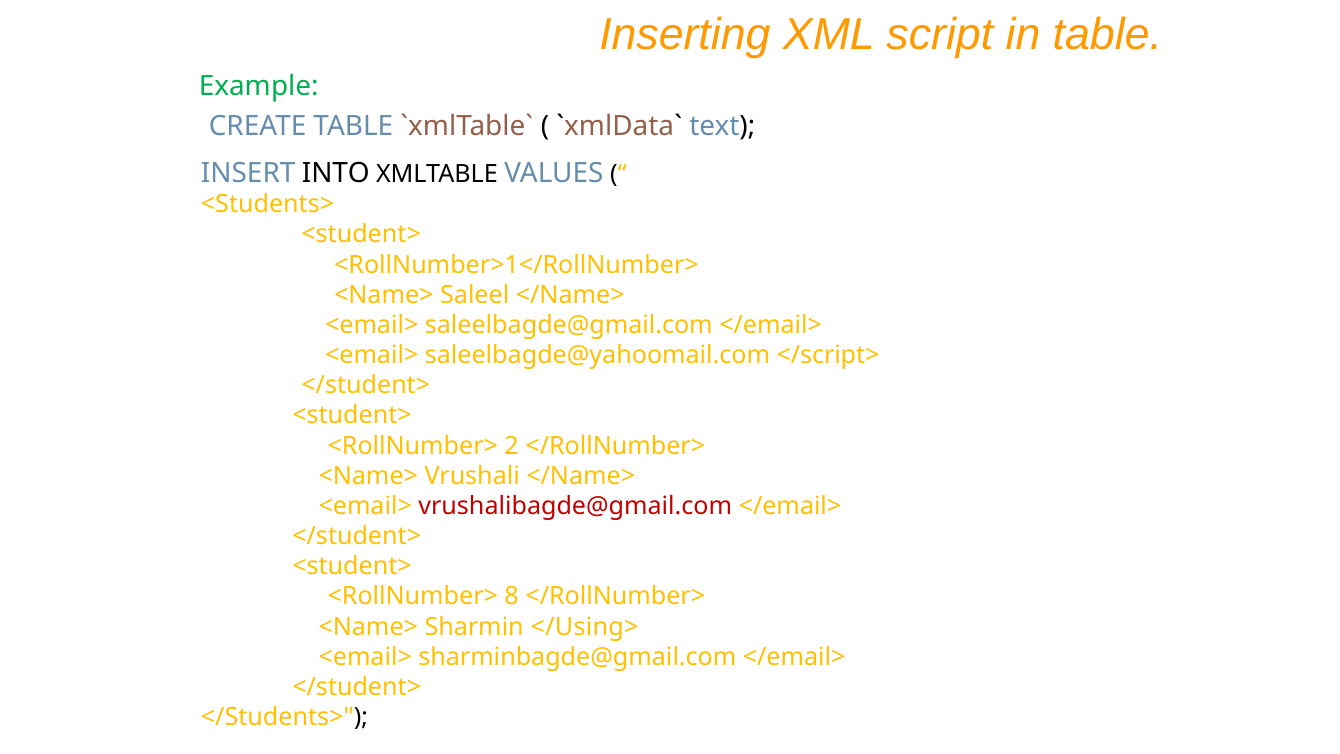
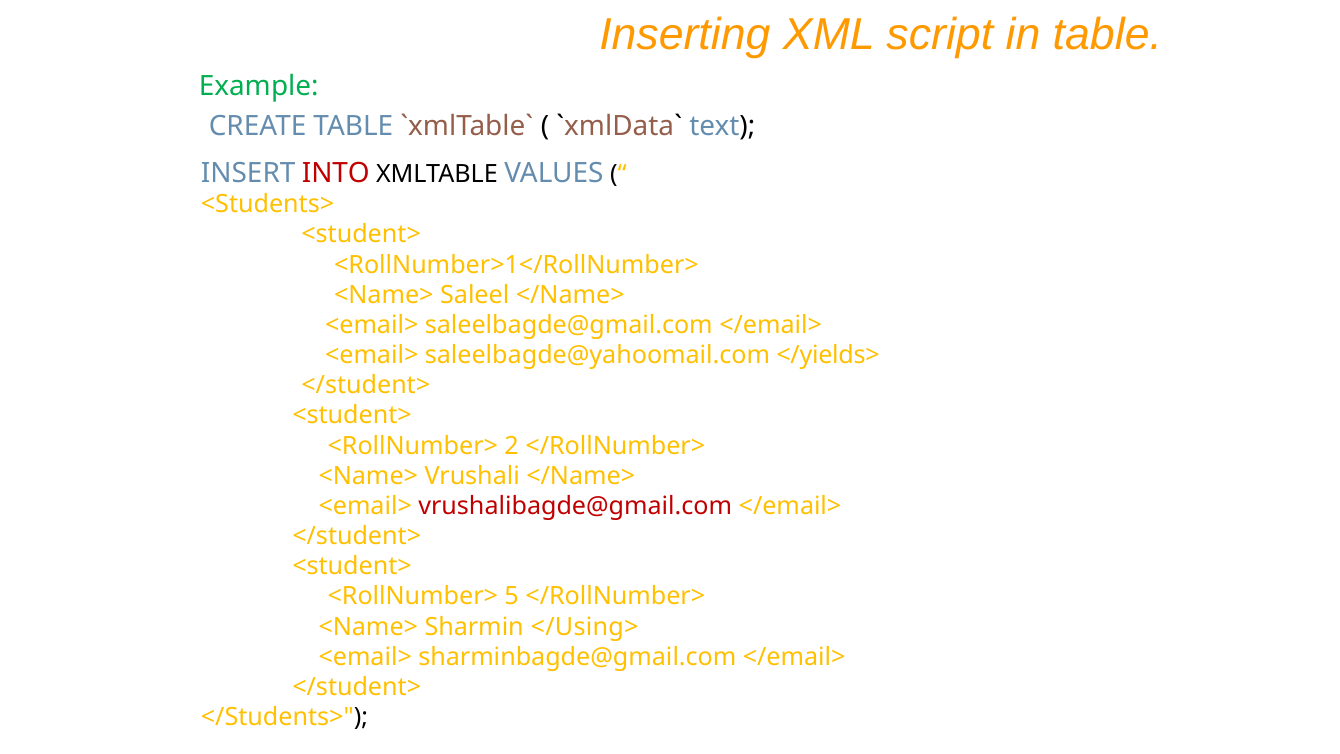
INTO colour: black -> red
</script>: </script> -> </yields>
8: 8 -> 5
